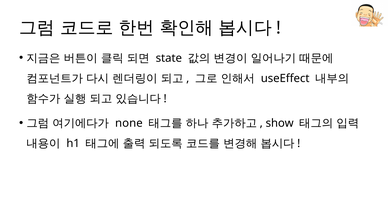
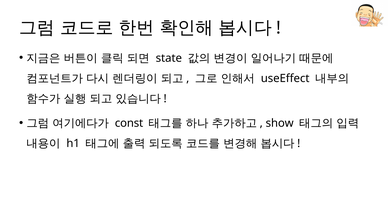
none: none -> const
